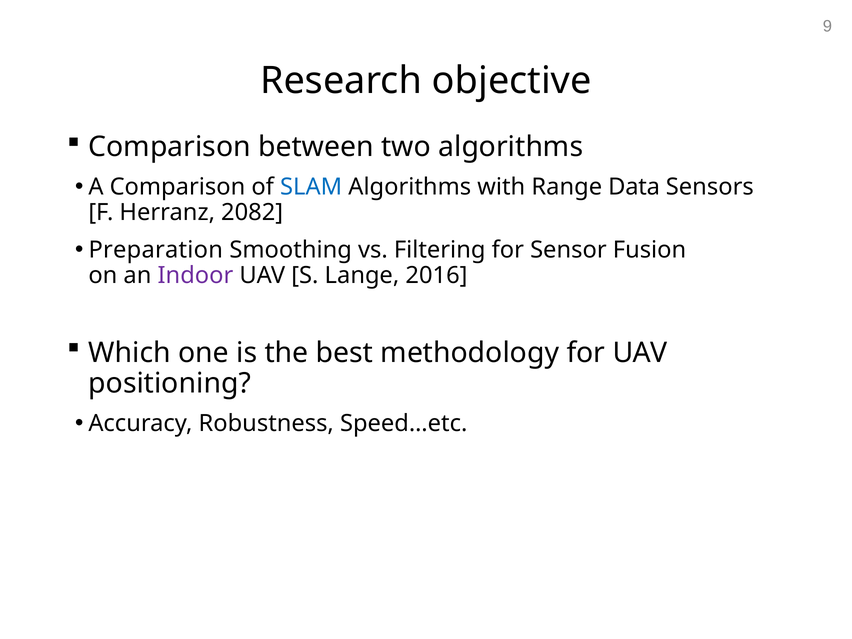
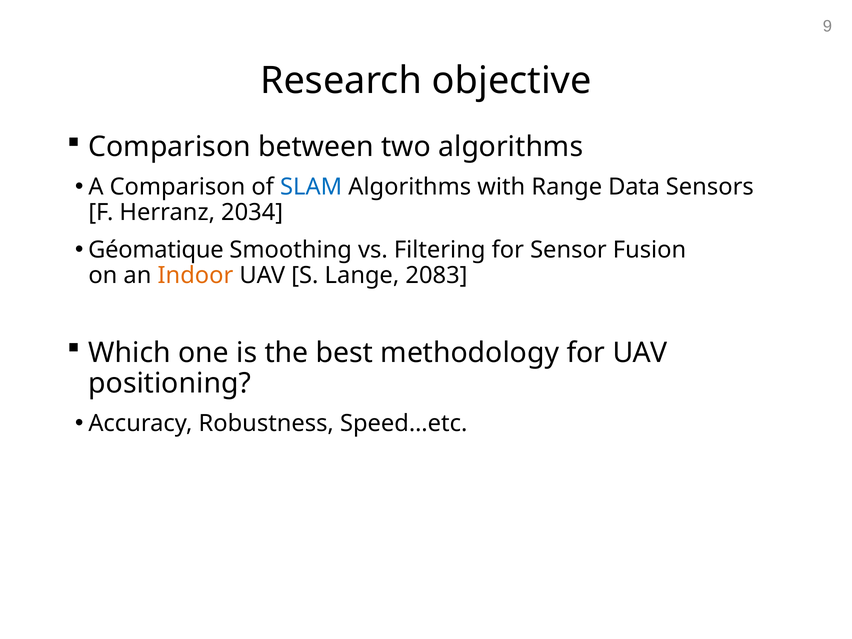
2082: 2082 -> 2034
Preparation: Preparation -> Géomatique
Indoor colour: purple -> orange
2016: 2016 -> 2083
